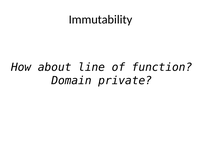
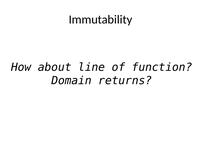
private: private -> returns
